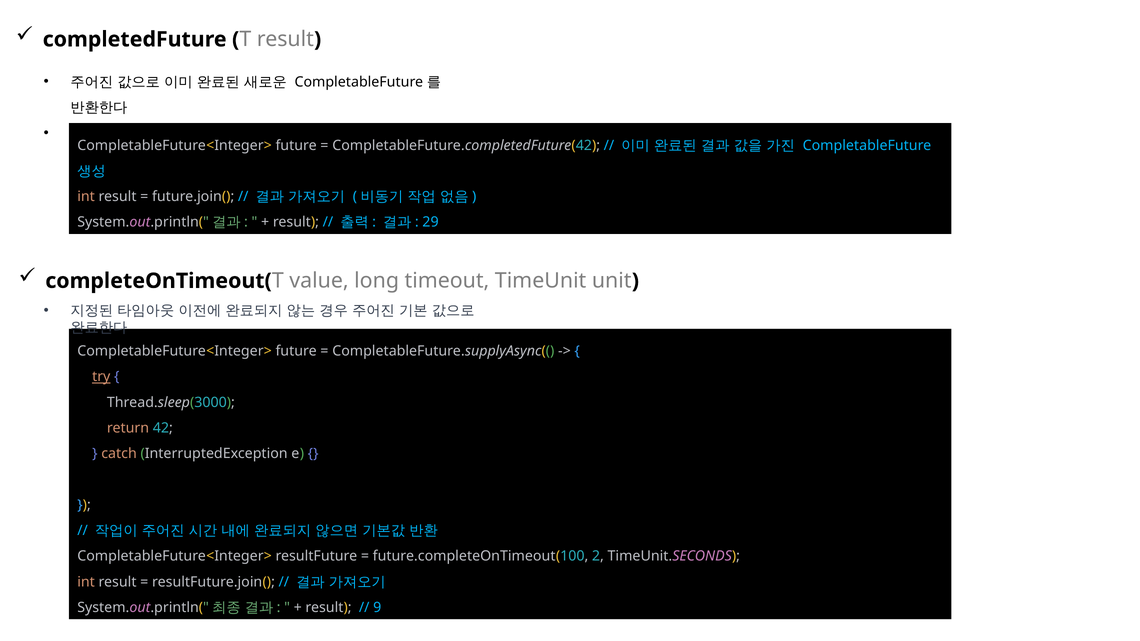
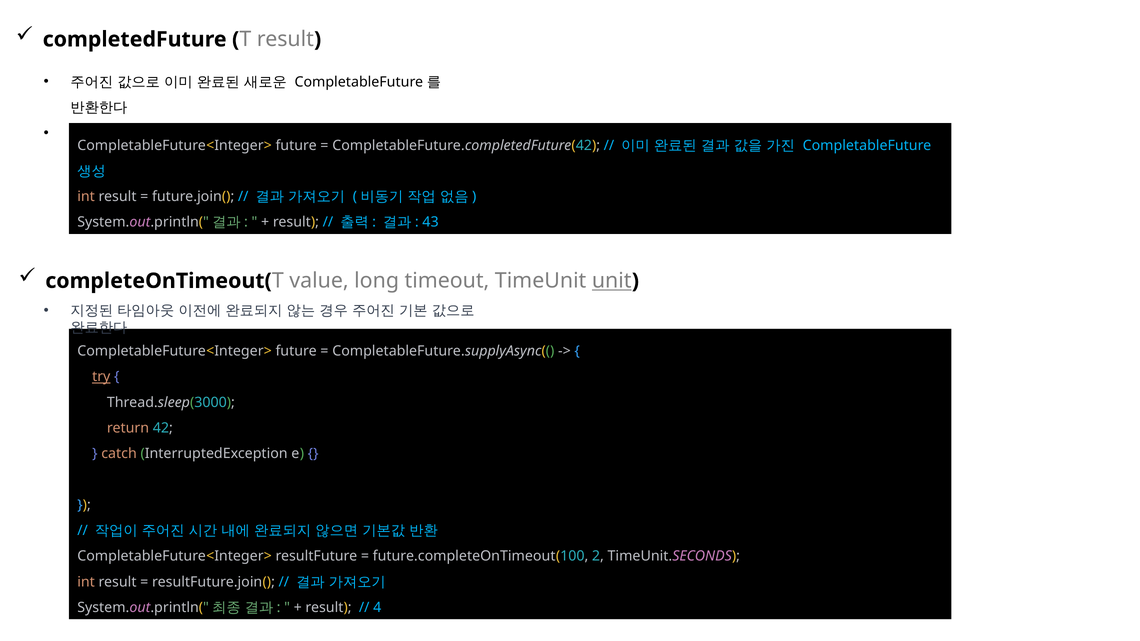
29: 29 -> 43
unit underline: none -> present
9: 9 -> 4
